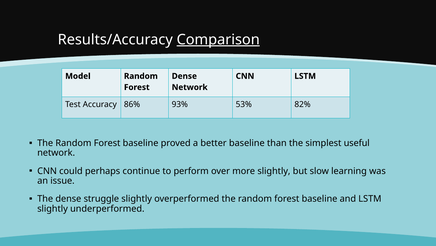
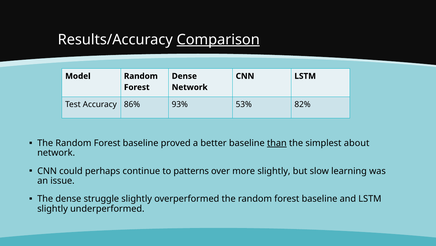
than underline: none -> present
useful: useful -> about
perform: perform -> patterns
